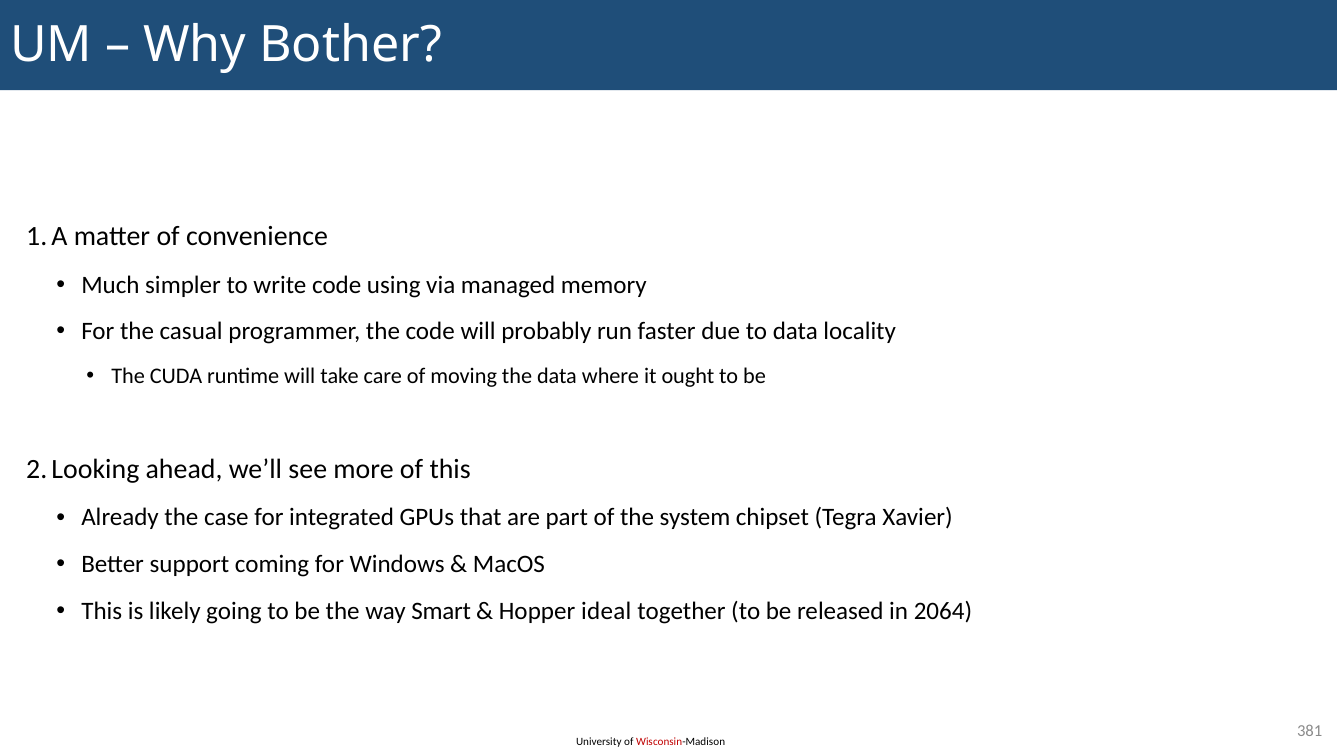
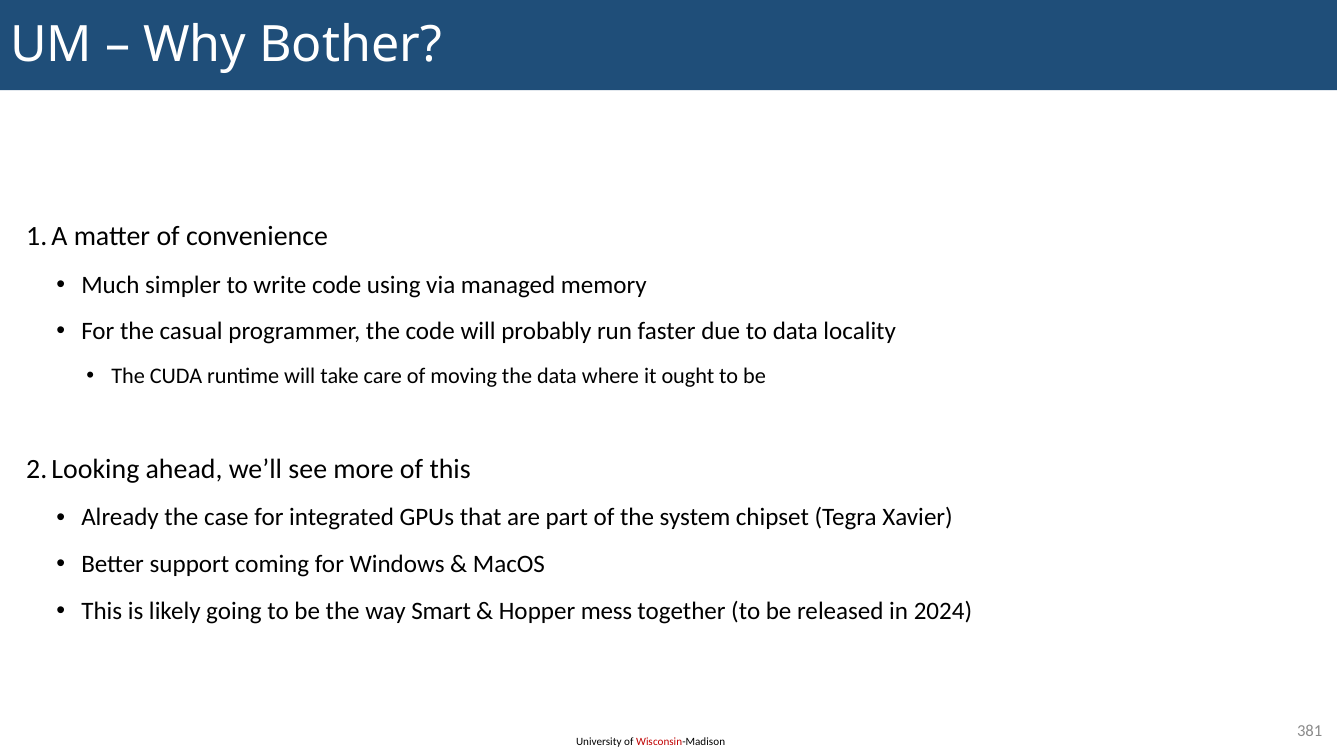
ideal: ideal -> mess
2064: 2064 -> 2024
